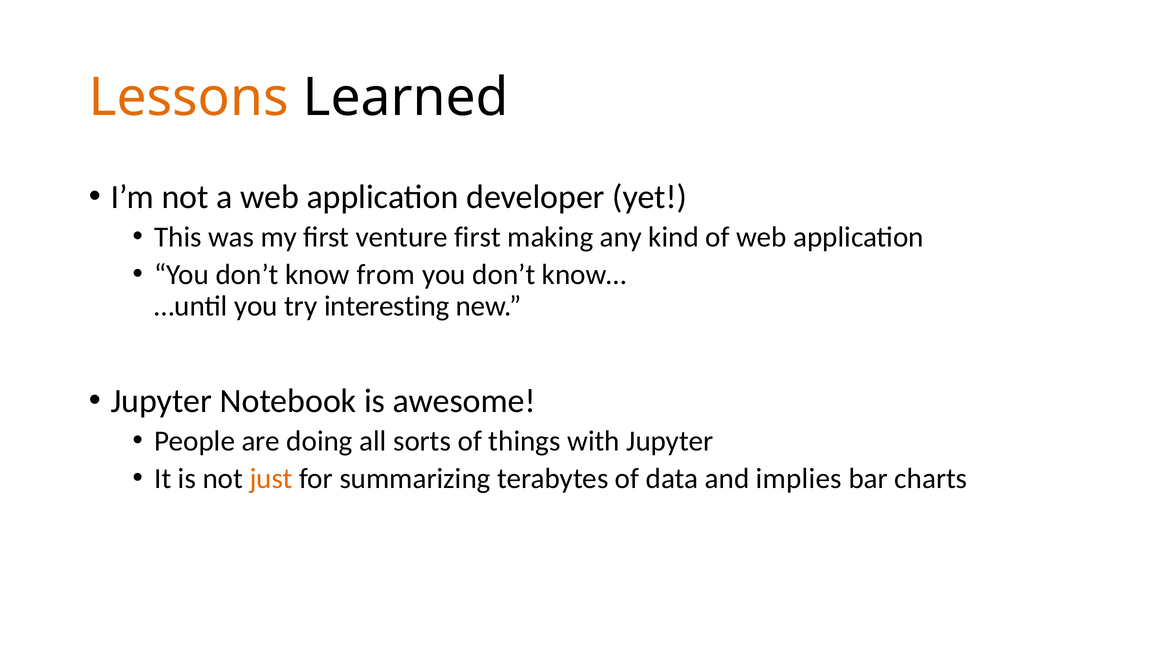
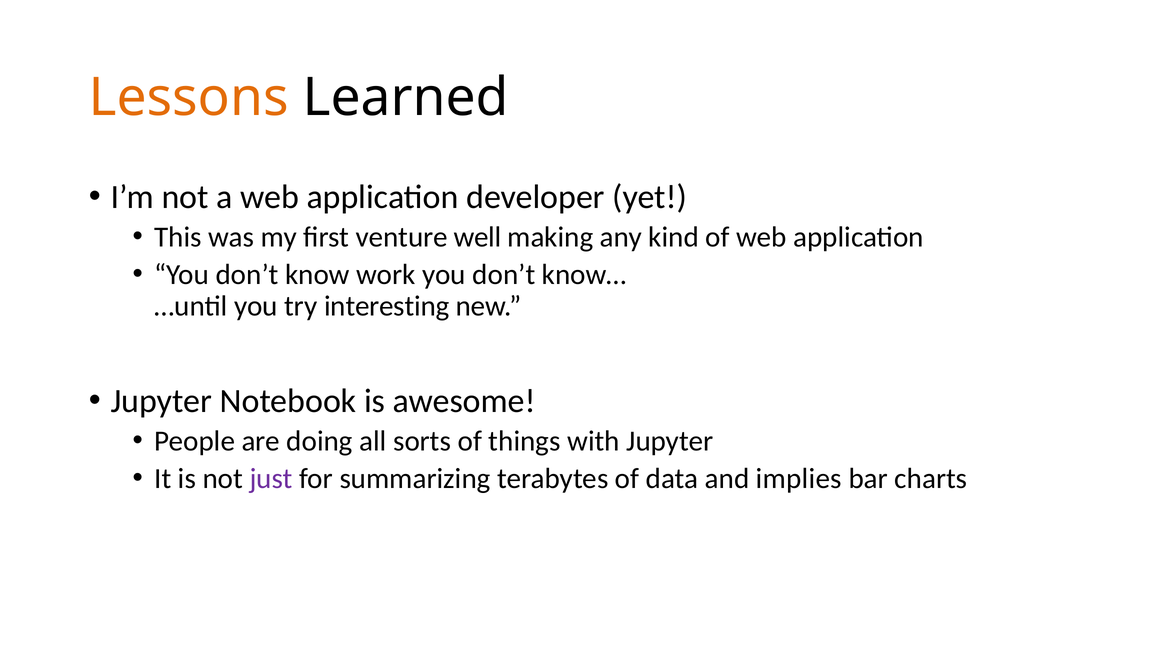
venture first: first -> well
from: from -> work
just colour: orange -> purple
